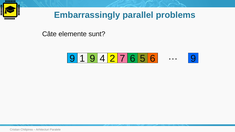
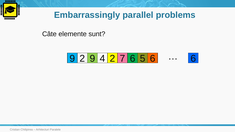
9 1: 1 -> 2
6 9: 9 -> 6
